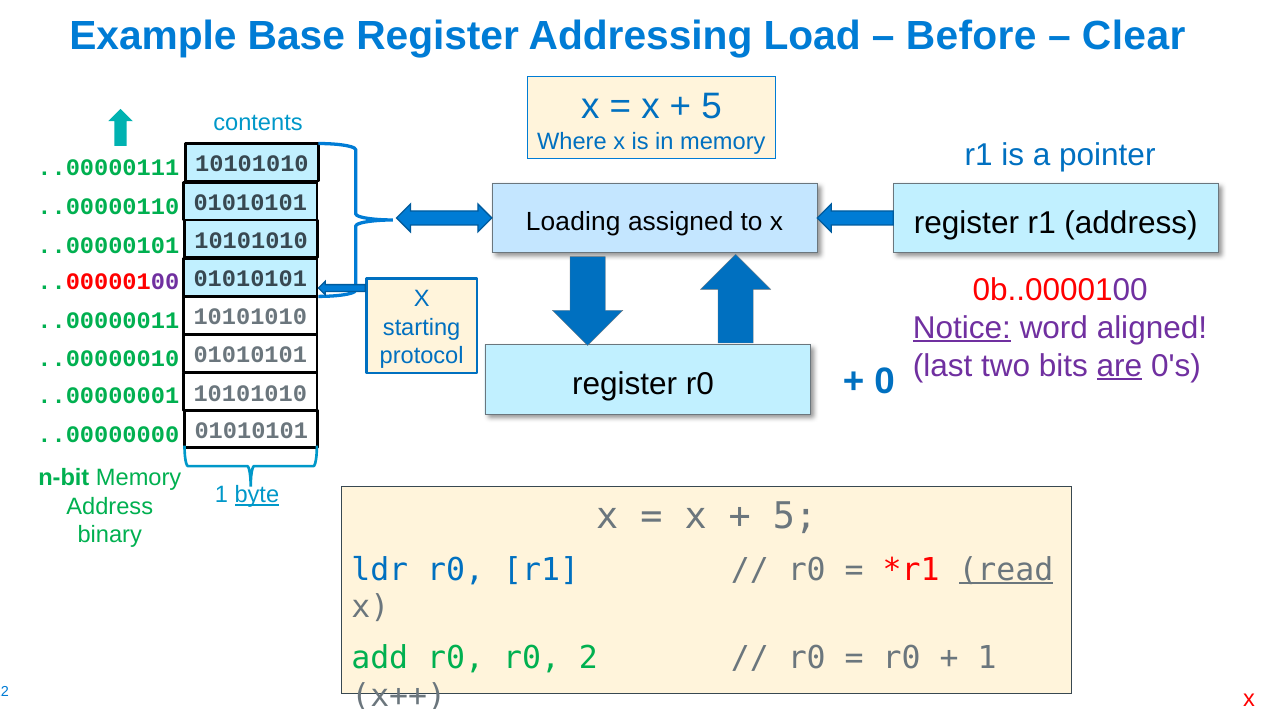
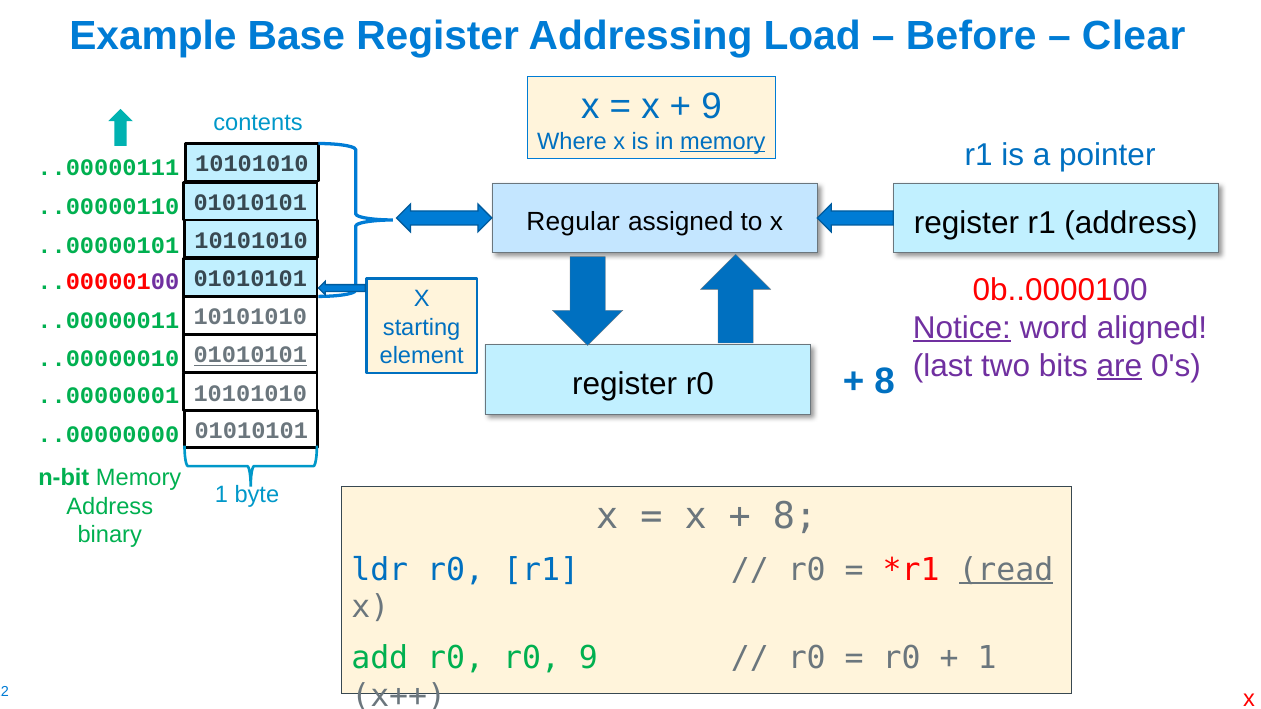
5 at (712, 106): 5 -> 9
memory at (723, 142) underline: none -> present
Loading: Loading -> Regular
protocol: protocol -> element
01010101 at (250, 355) underline: none -> present
0 at (885, 382): 0 -> 8
byte underline: present -> none
5 at (795, 516): 5 -> 8
r0 2: 2 -> 9
